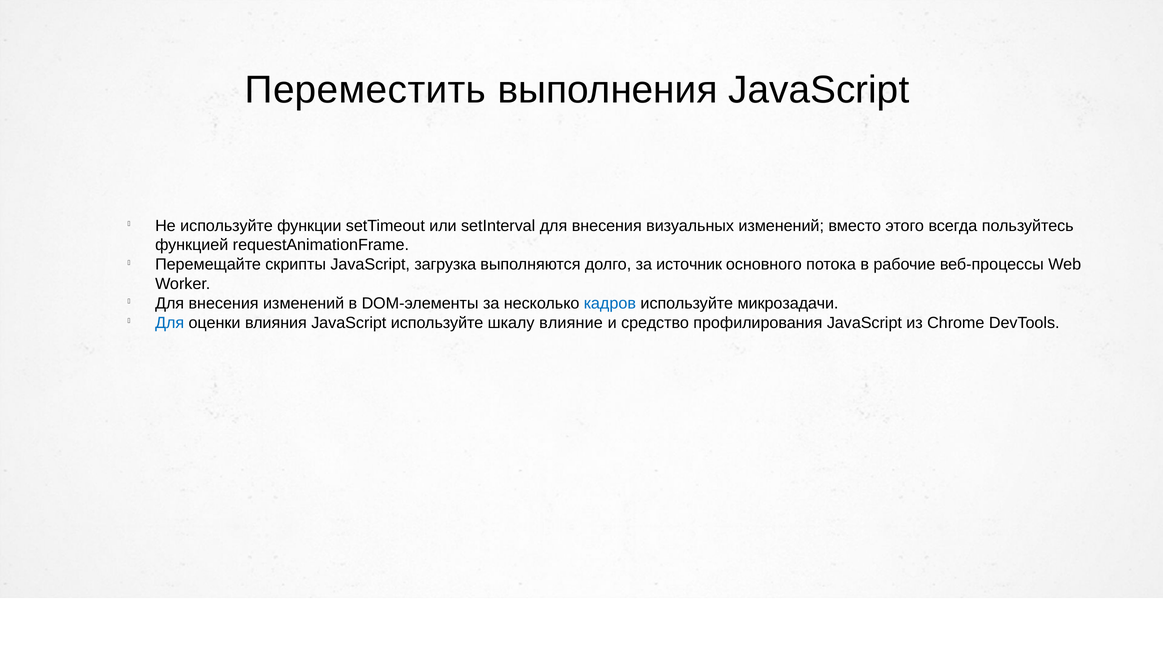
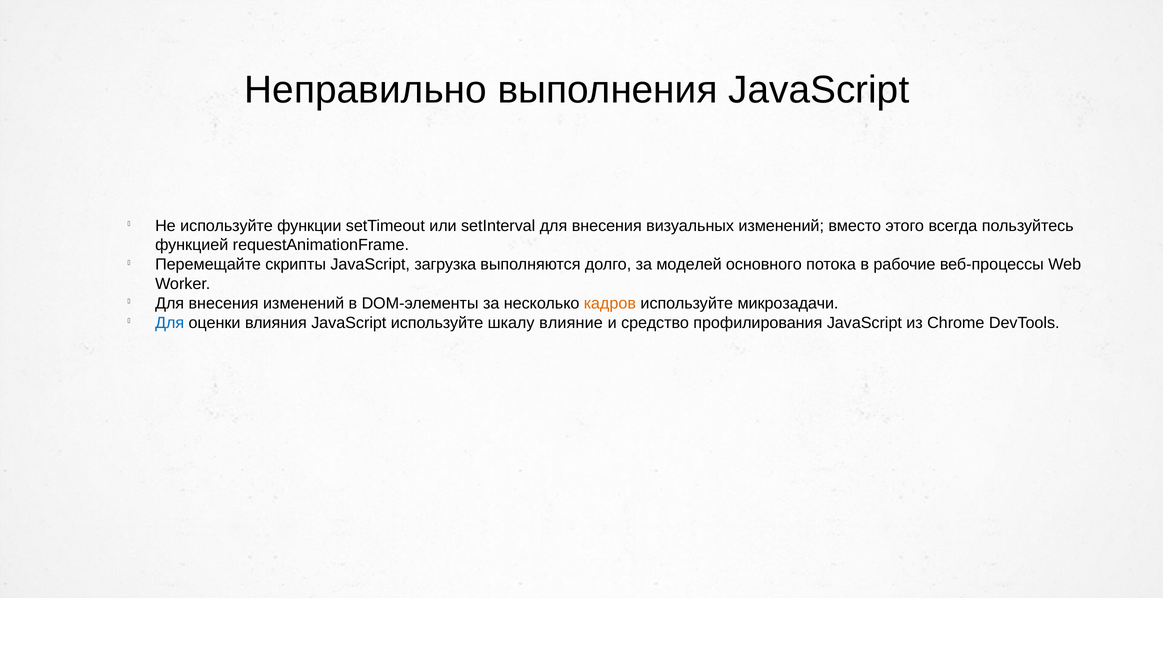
Переместить: Переместить -> Неправильно
источник: источник -> моделей
кадров colour: blue -> orange
